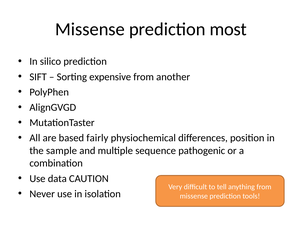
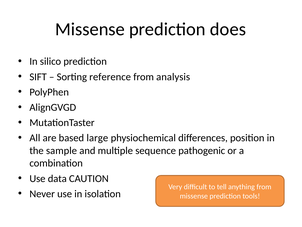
most: most -> does
expensive: expensive -> reference
another: another -> analysis
fairly: fairly -> large
